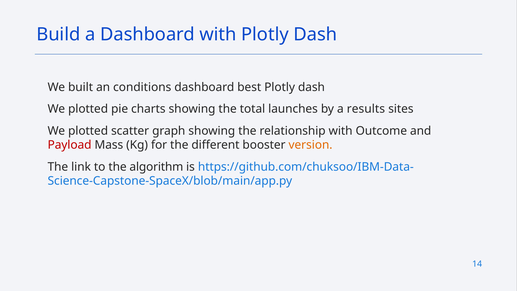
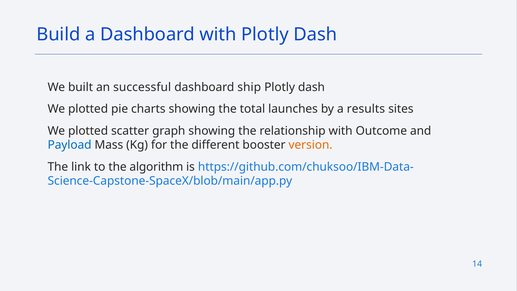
conditions: conditions -> successful
best: best -> ship
Payload colour: red -> blue
